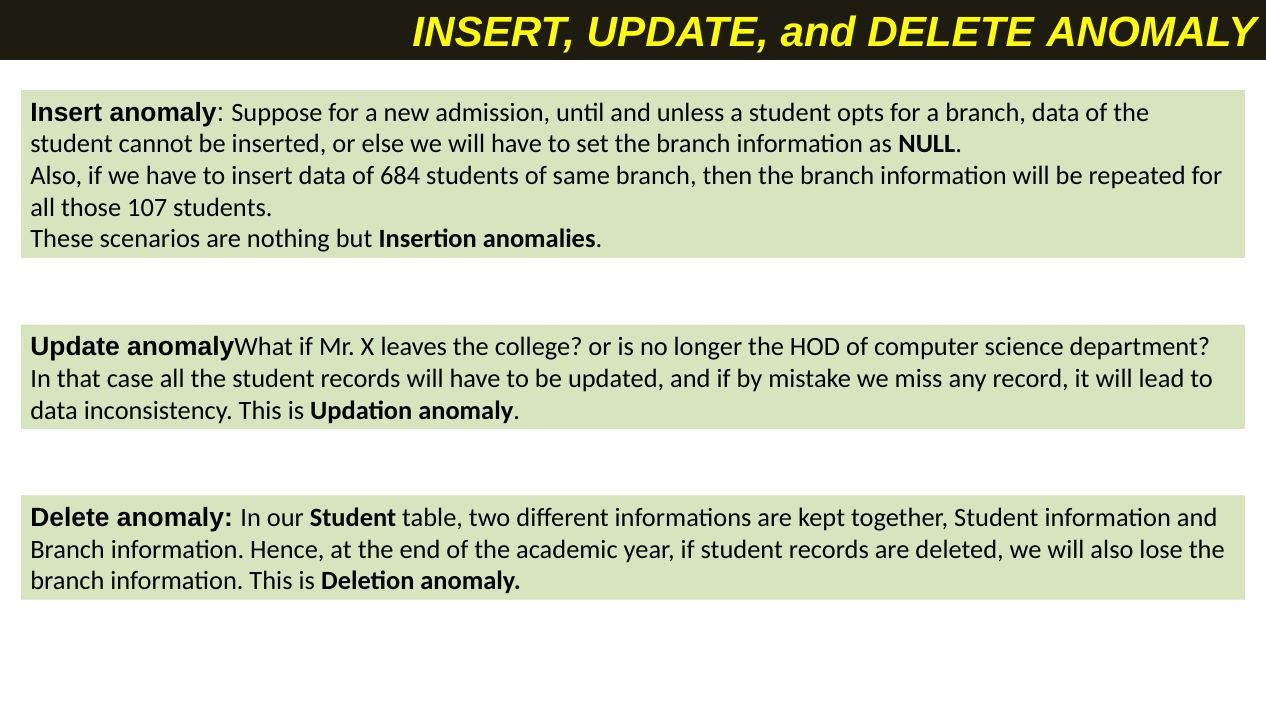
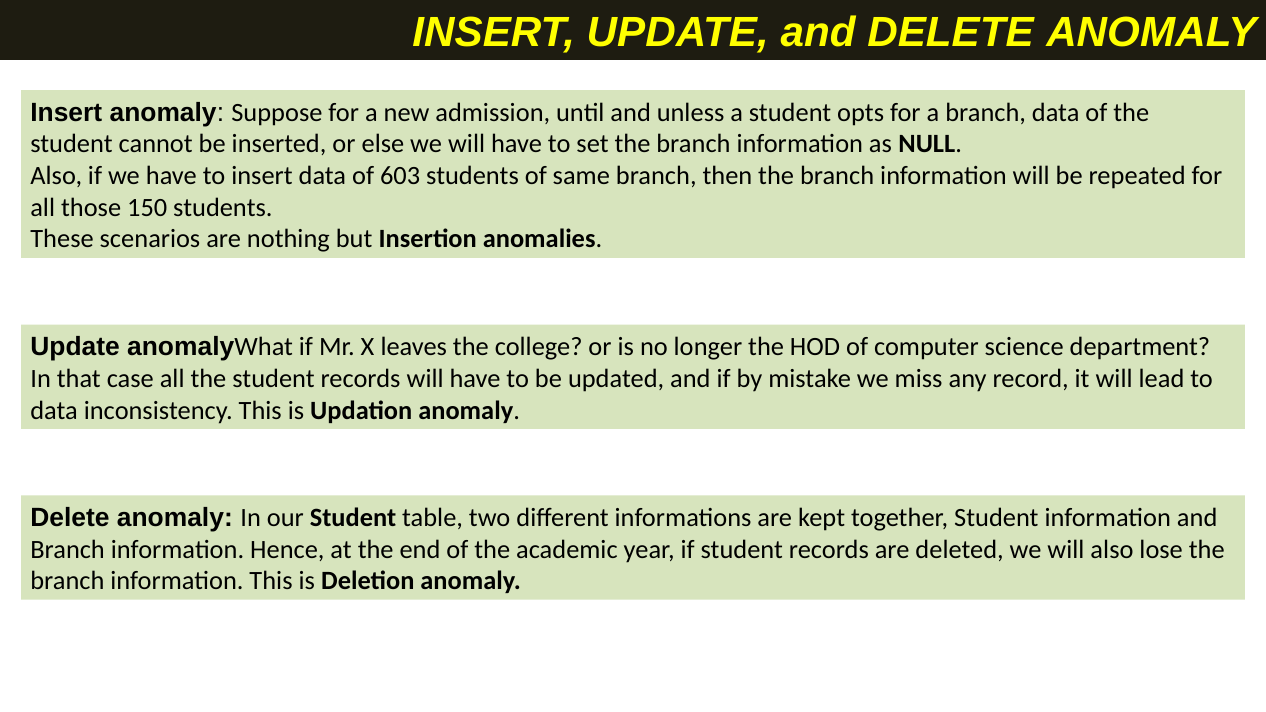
684: 684 -> 603
107: 107 -> 150
